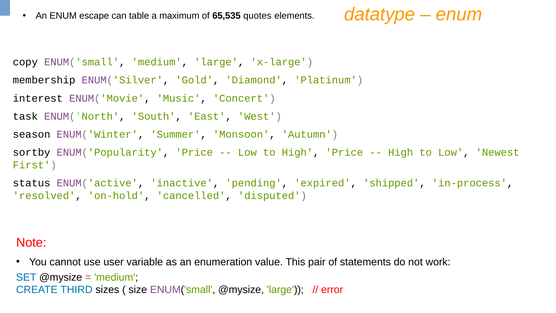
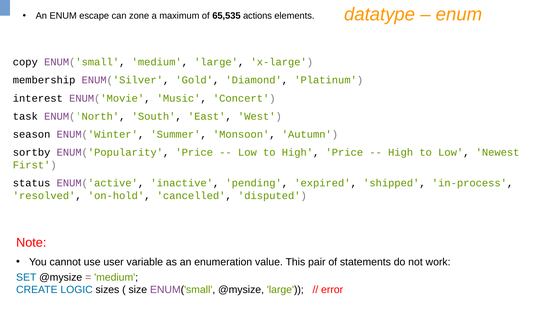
table: table -> zone
quotes: quotes -> actions
THIRD: THIRD -> LOGIC
